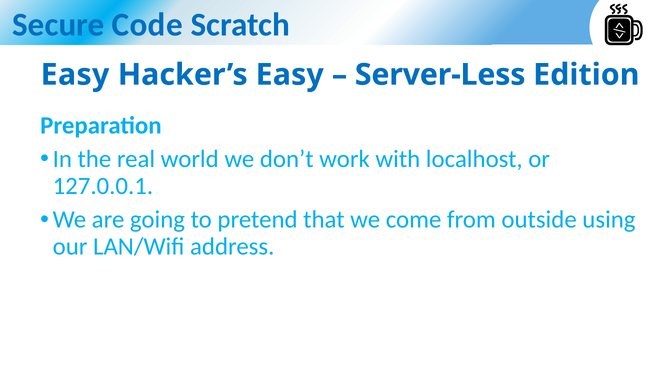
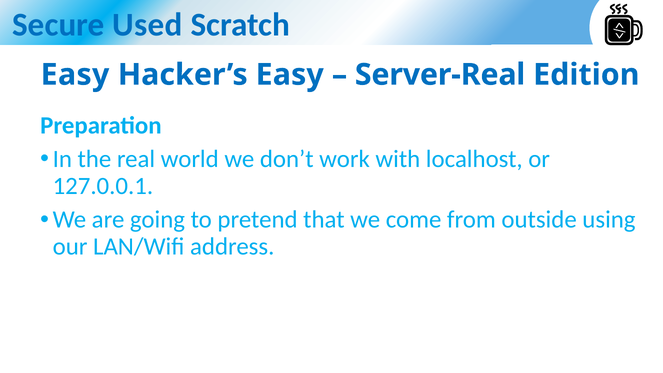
Code: Code -> Used
Server-Less: Server-Less -> Server-Real
